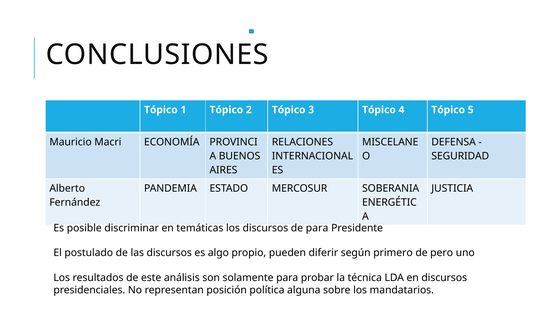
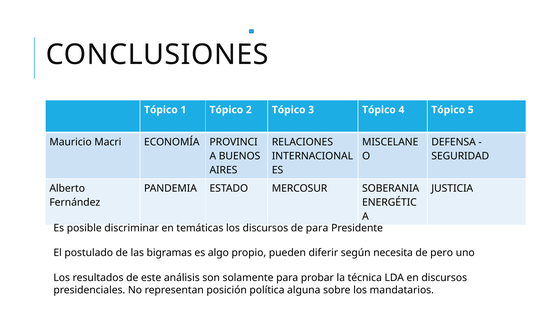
las discursos: discursos -> bigramas
primero: primero -> necesita
